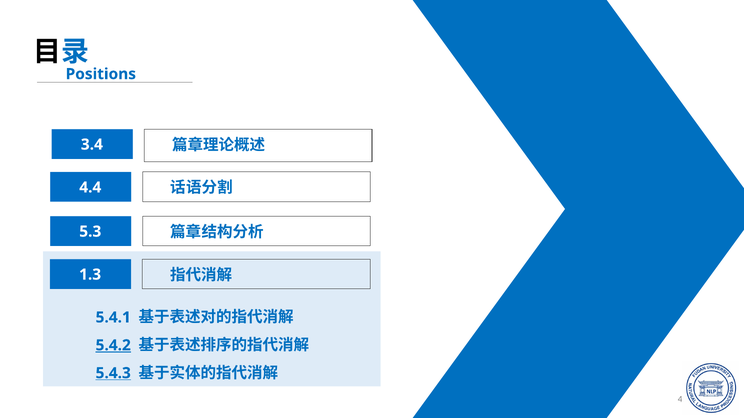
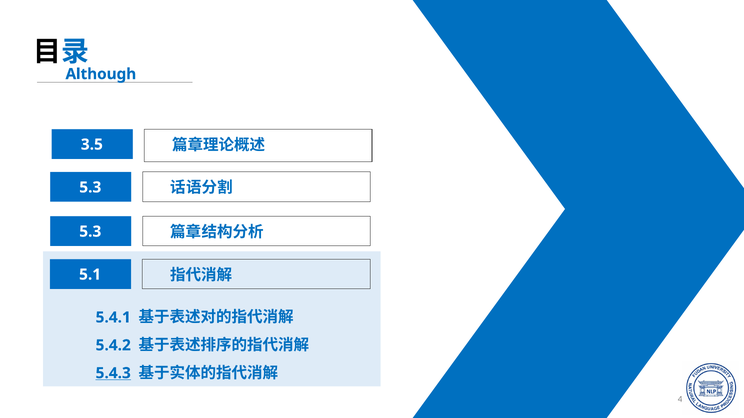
Positions: Positions -> Although
3.4: 3.4 -> 3.5
4.4 at (90, 188): 4.4 -> 5.3
1.3: 1.3 -> 5.1
5.4.2 underline: present -> none
